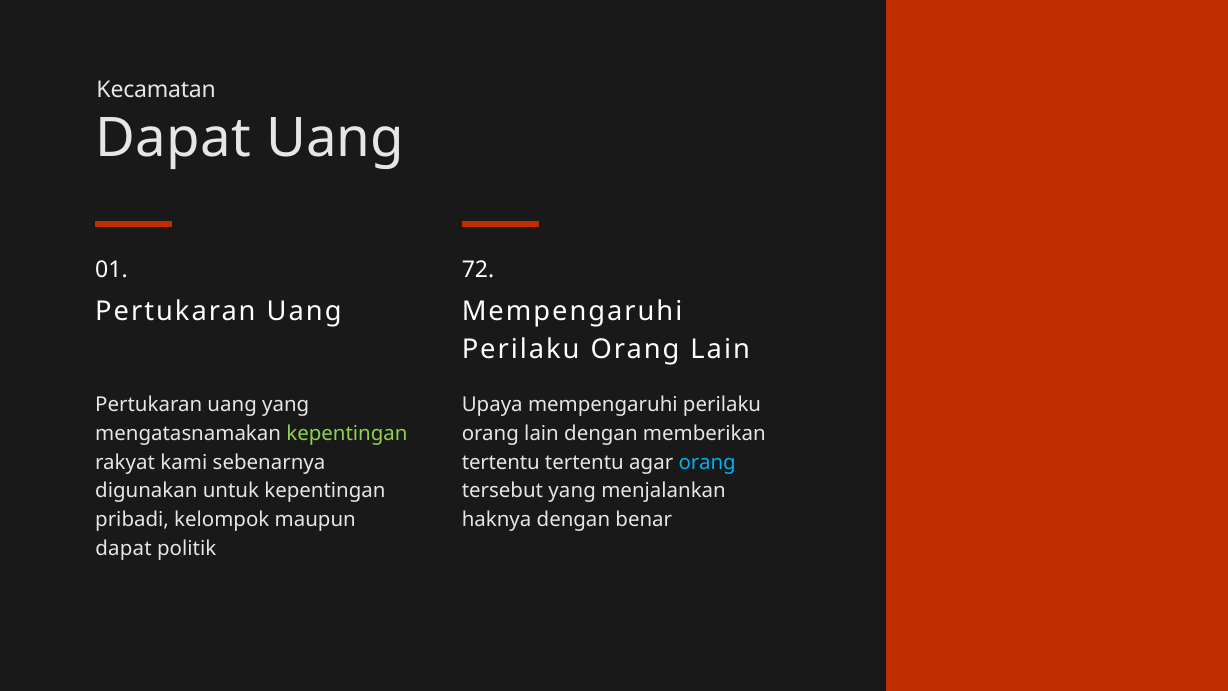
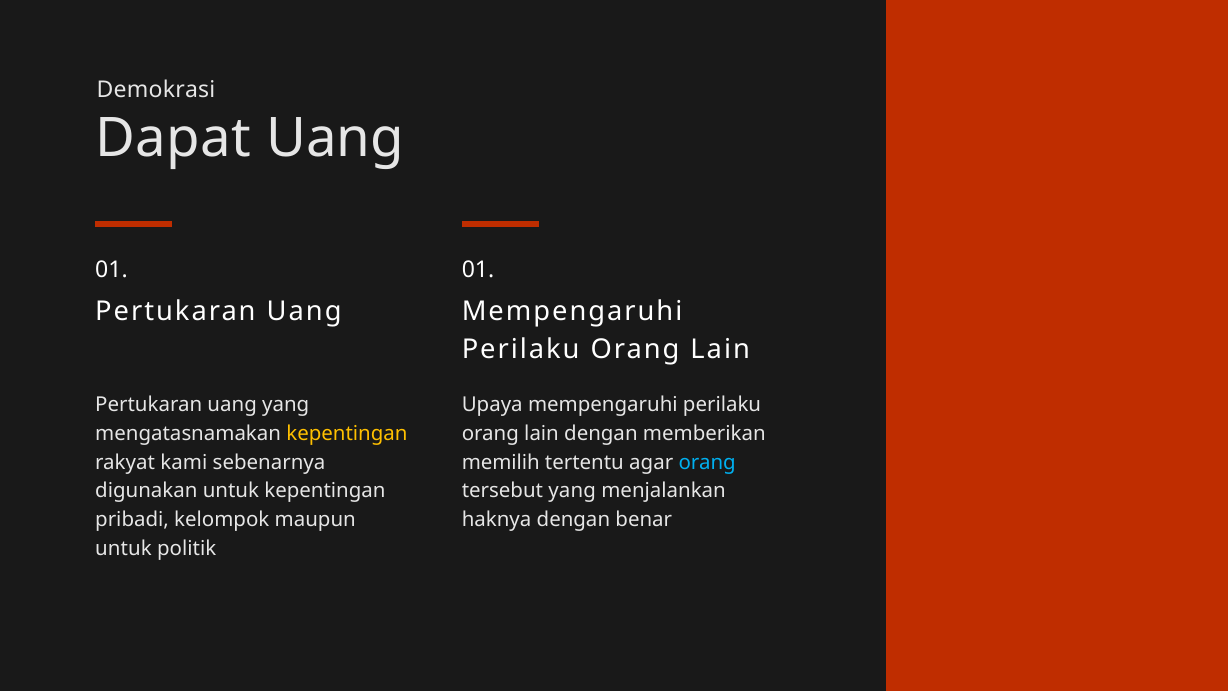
Kecamatan: Kecamatan -> Demokrasi
01 72: 72 -> 01
kepentingan at (347, 434) colour: light green -> yellow
tertentu at (501, 462): tertentu -> memilih
dapat at (123, 548): dapat -> untuk
